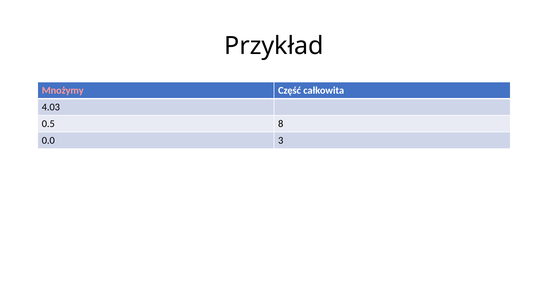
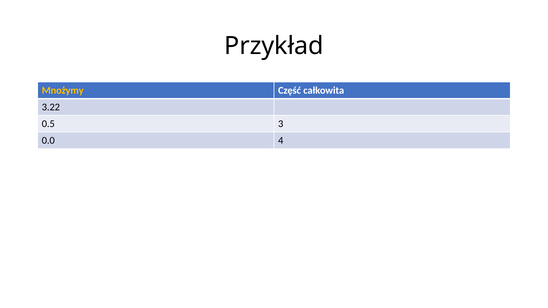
Mnożymy colour: pink -> yellow
4.03: 4.03 -> 3.22
8: 8 -> 3
3: 3 -> 4
